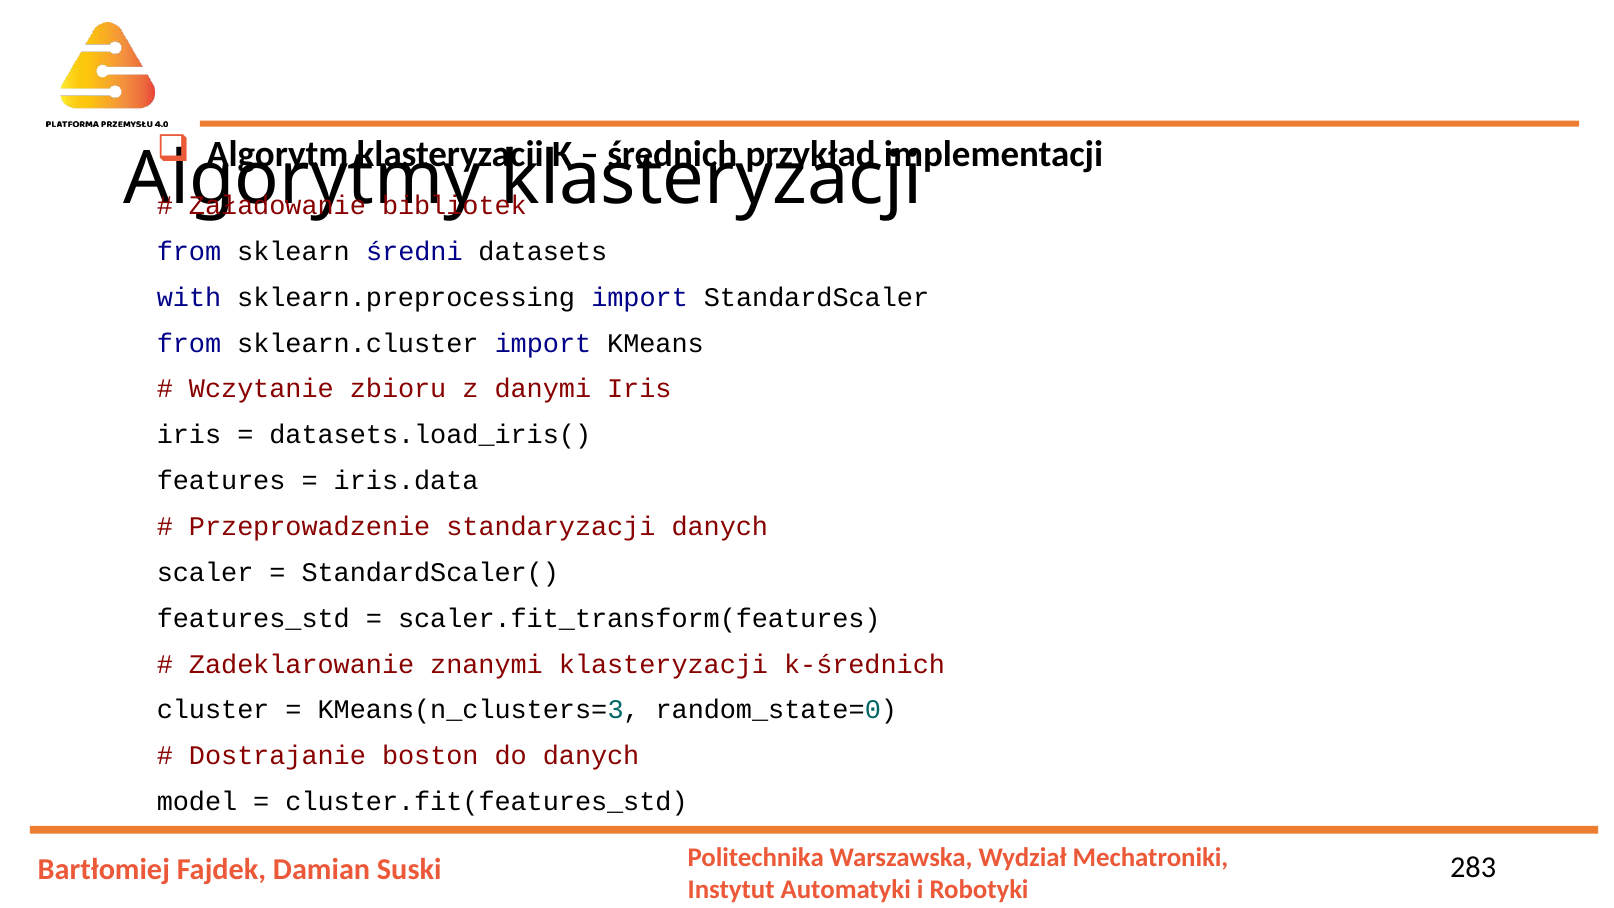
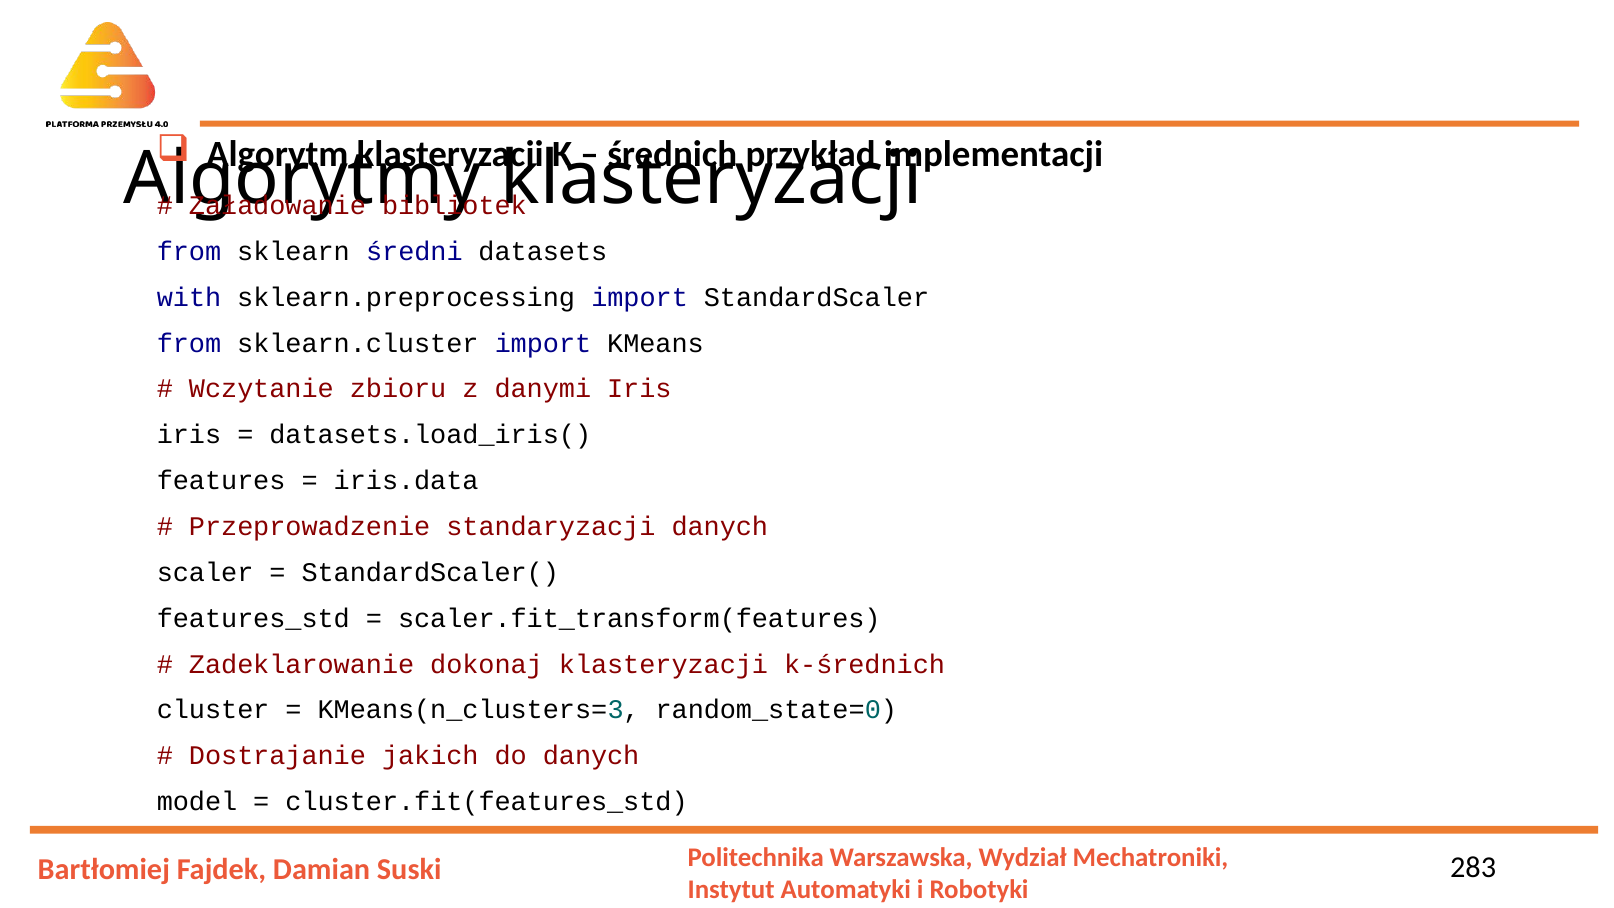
znanymi: znanymi -> dokonaj
boston: boston -> jakich
